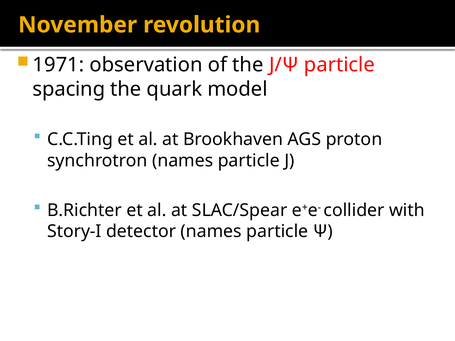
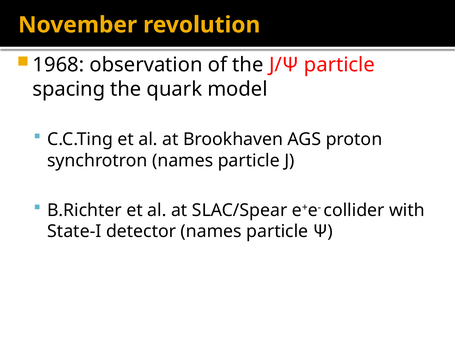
1971: 1971 -> 1968
Story-I: Story-I -> State-I
